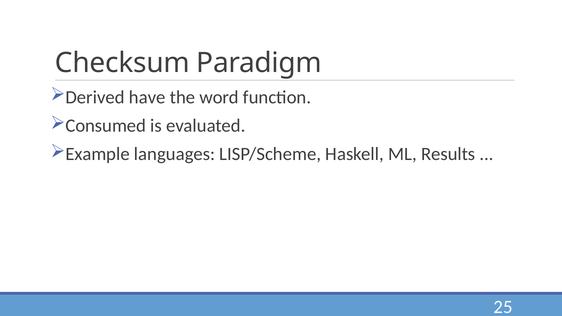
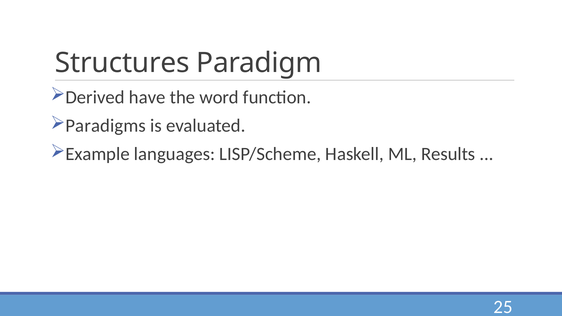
Checksum: Checksum -> Structures
Consumed: Consumed -> Paradigms
